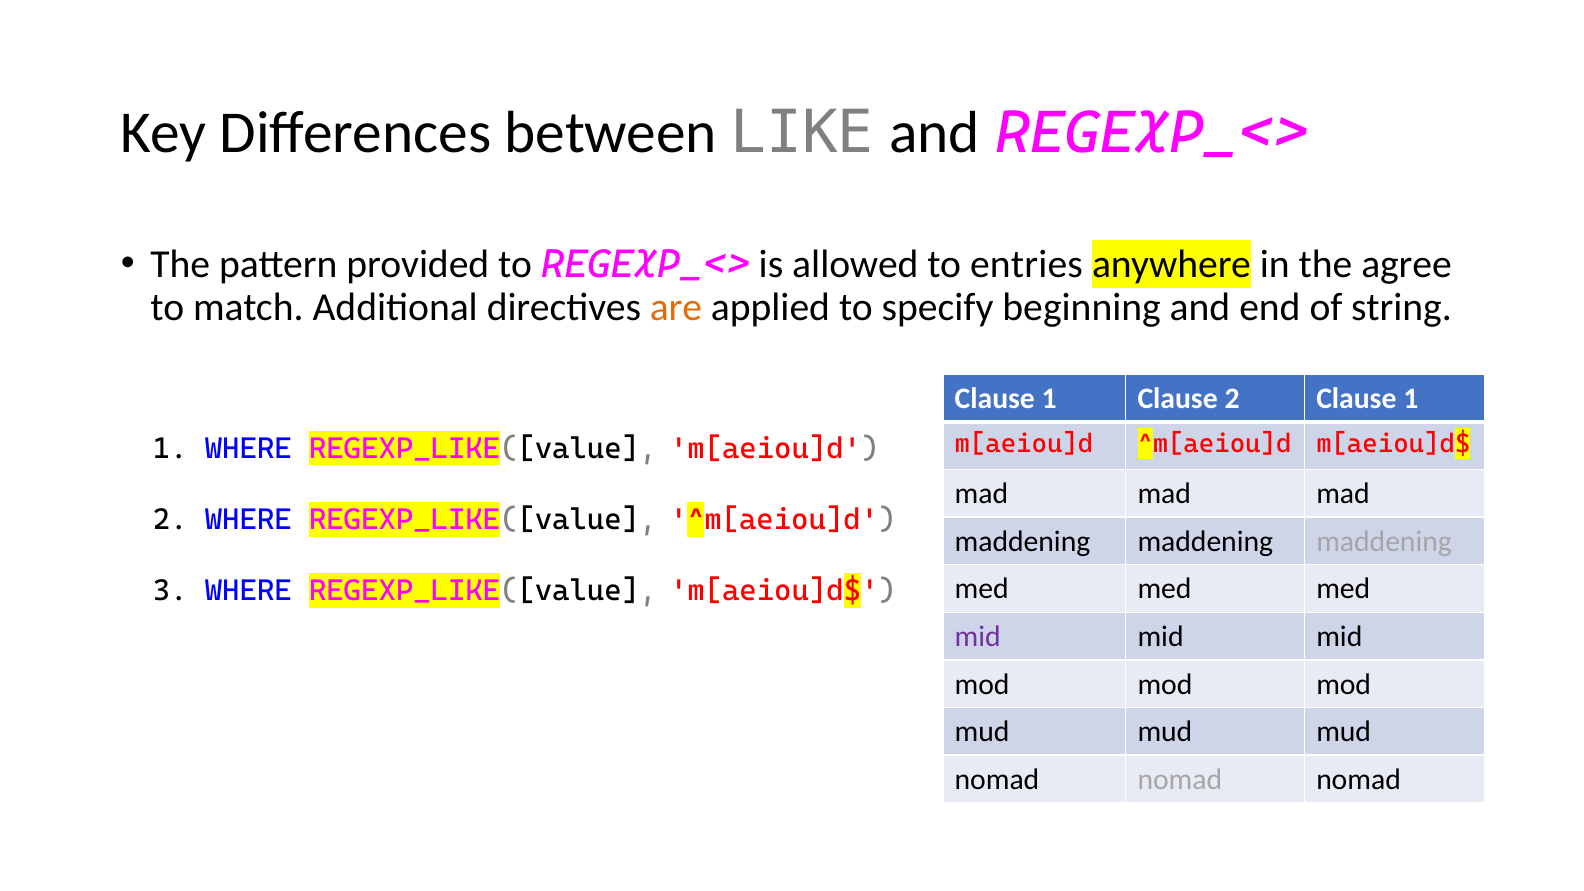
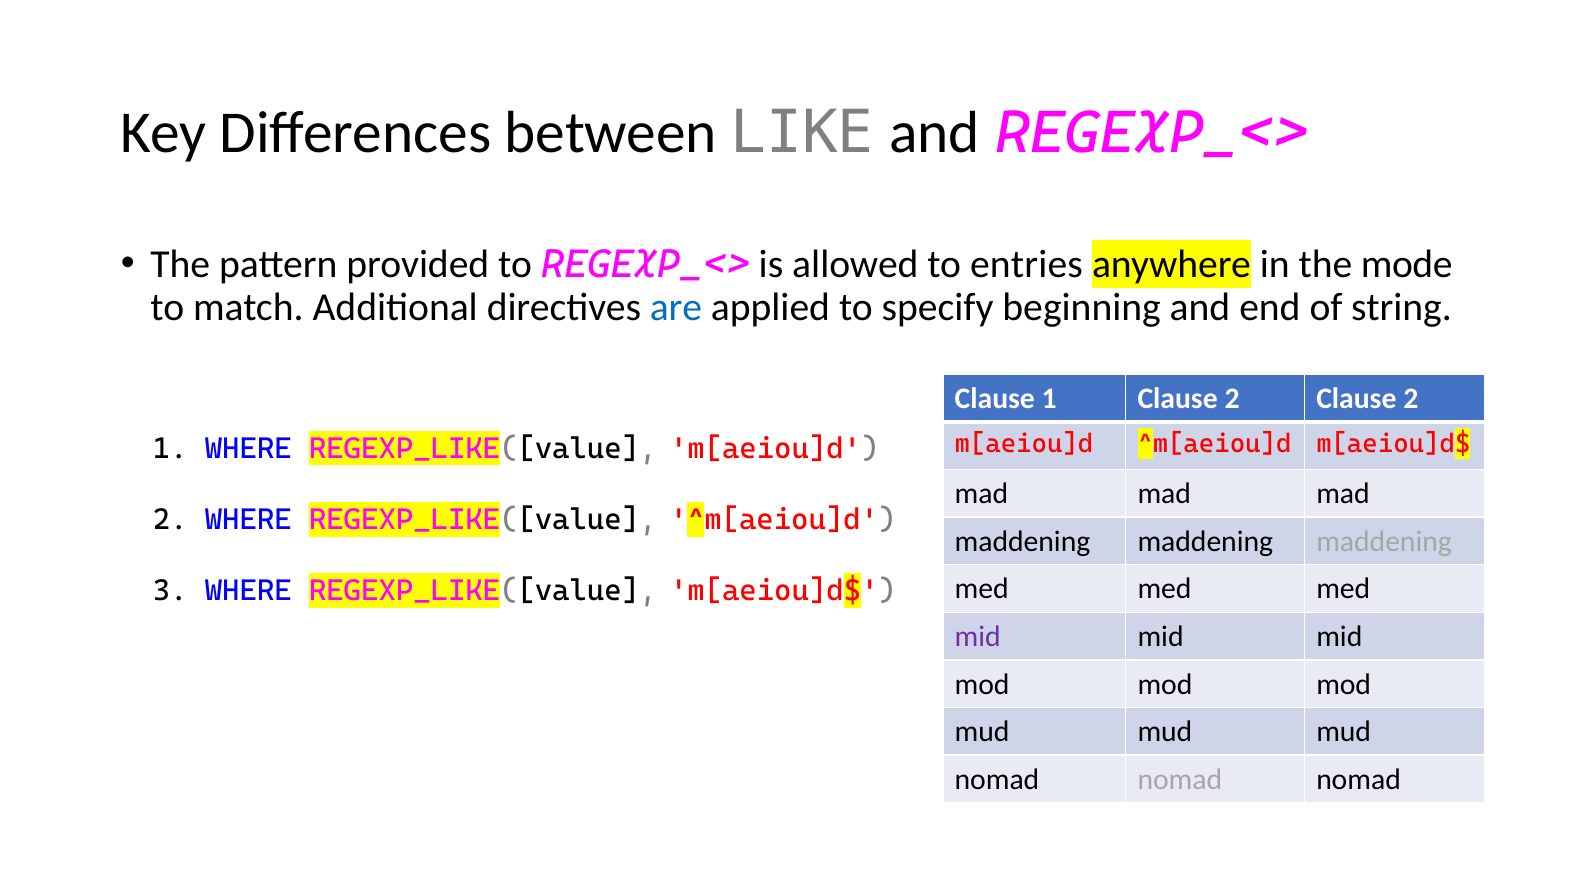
agree: agree -> mode
are colour: orange -> blue
2 Clause 1: 1 -> 2
